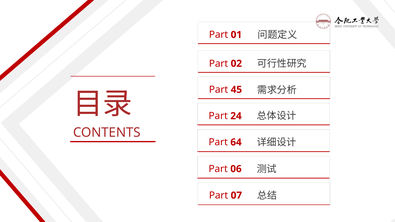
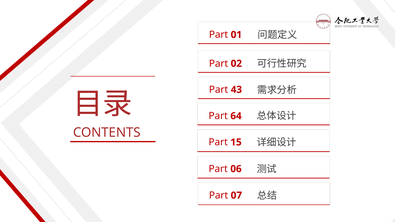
45: 45 -> 43
24: 24 -> 64
64: 64 -> 15
